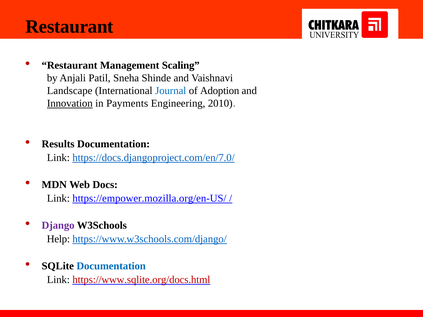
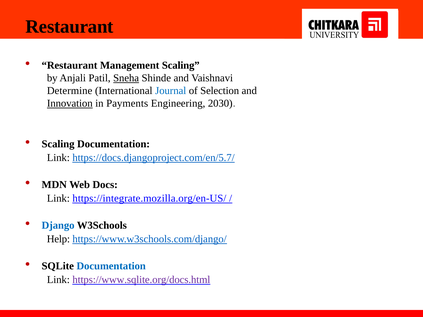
Sneha underline: none -> present
Landscape: Landscape -> Determine
Adoption: Adoption -> Selection
2010: 2010 -> 2030
Results at (58, 144): Results -> Scaling
https://docs.djangoproject.com/en/7.0/: https://docs.djangoproject.com/en/7.0/ -> https://docs.djangoproject.com/en/5.7/
https://empower.mozilla.org/en-US/: https://empower.mozilla.org/en-US/ -> https://integrate.mozilla.org/en-US/
Django colour: purple -> blue
https://www.sqlite.org/docs.html colour: red -> purple
